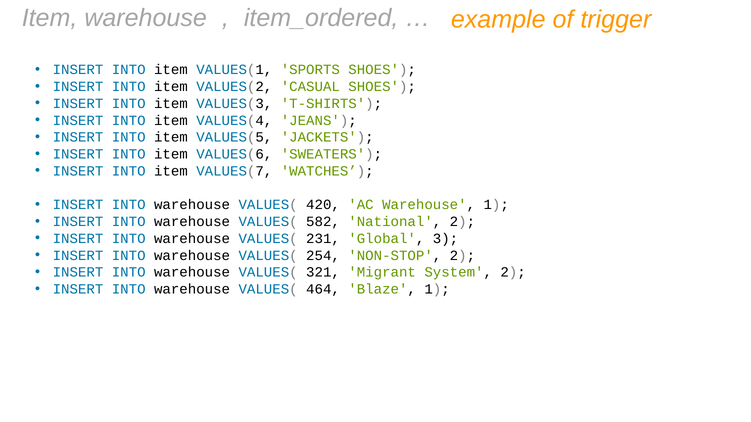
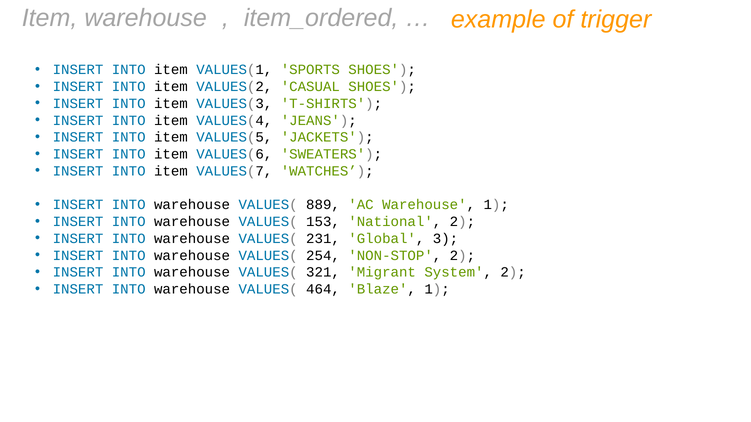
420: 420 -> 889
582: 582 -> 153
